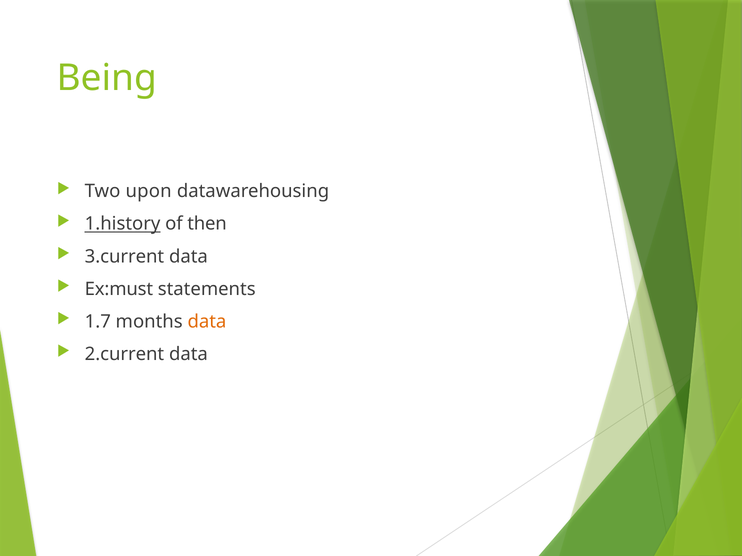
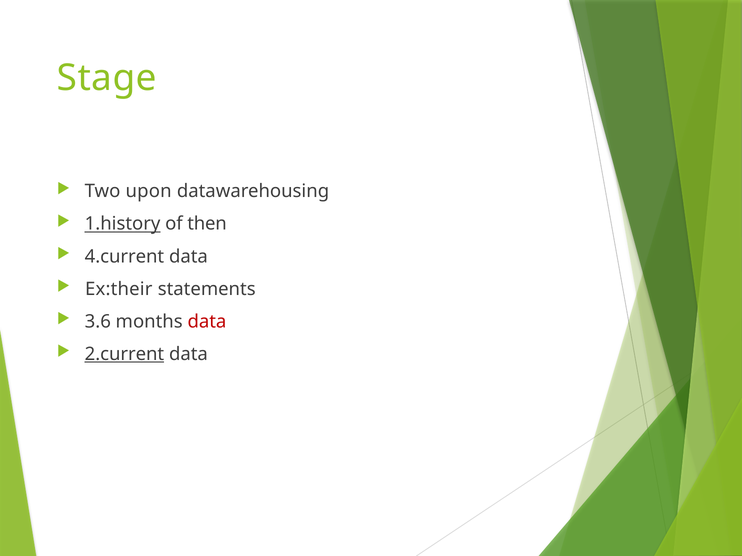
Being: Being -> Stage
3.current: 3.current -> 4.current
Ex:must: Ex:must -> Ex:their
1.7: 1.7 -> 3.6
data at (207, 322) colour: orange -> red
2.current underline: none -> present
